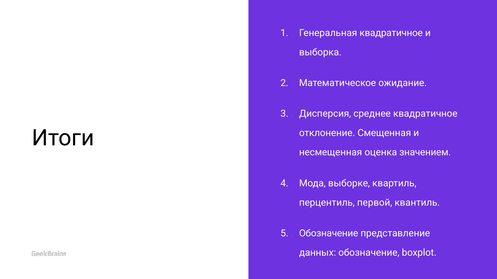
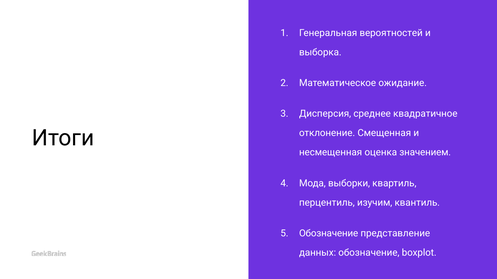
Генеральная квадратичное: квадратичное -> вероятностей
выборке: выборке -> выборки
первой: первой -> изучим
